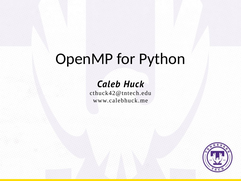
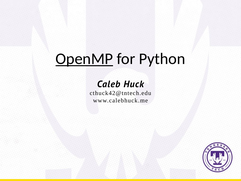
OpenMP underline: none -> present
